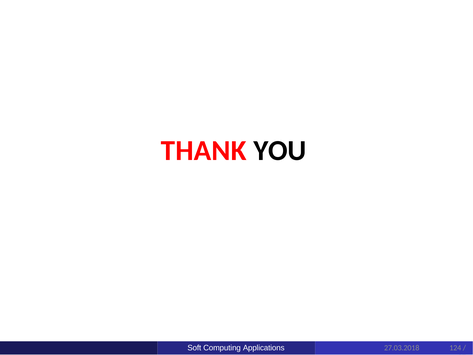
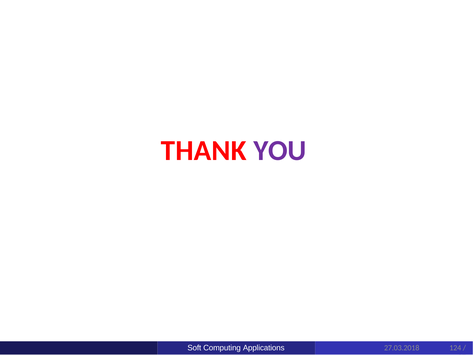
YOU colour: black -> purple
